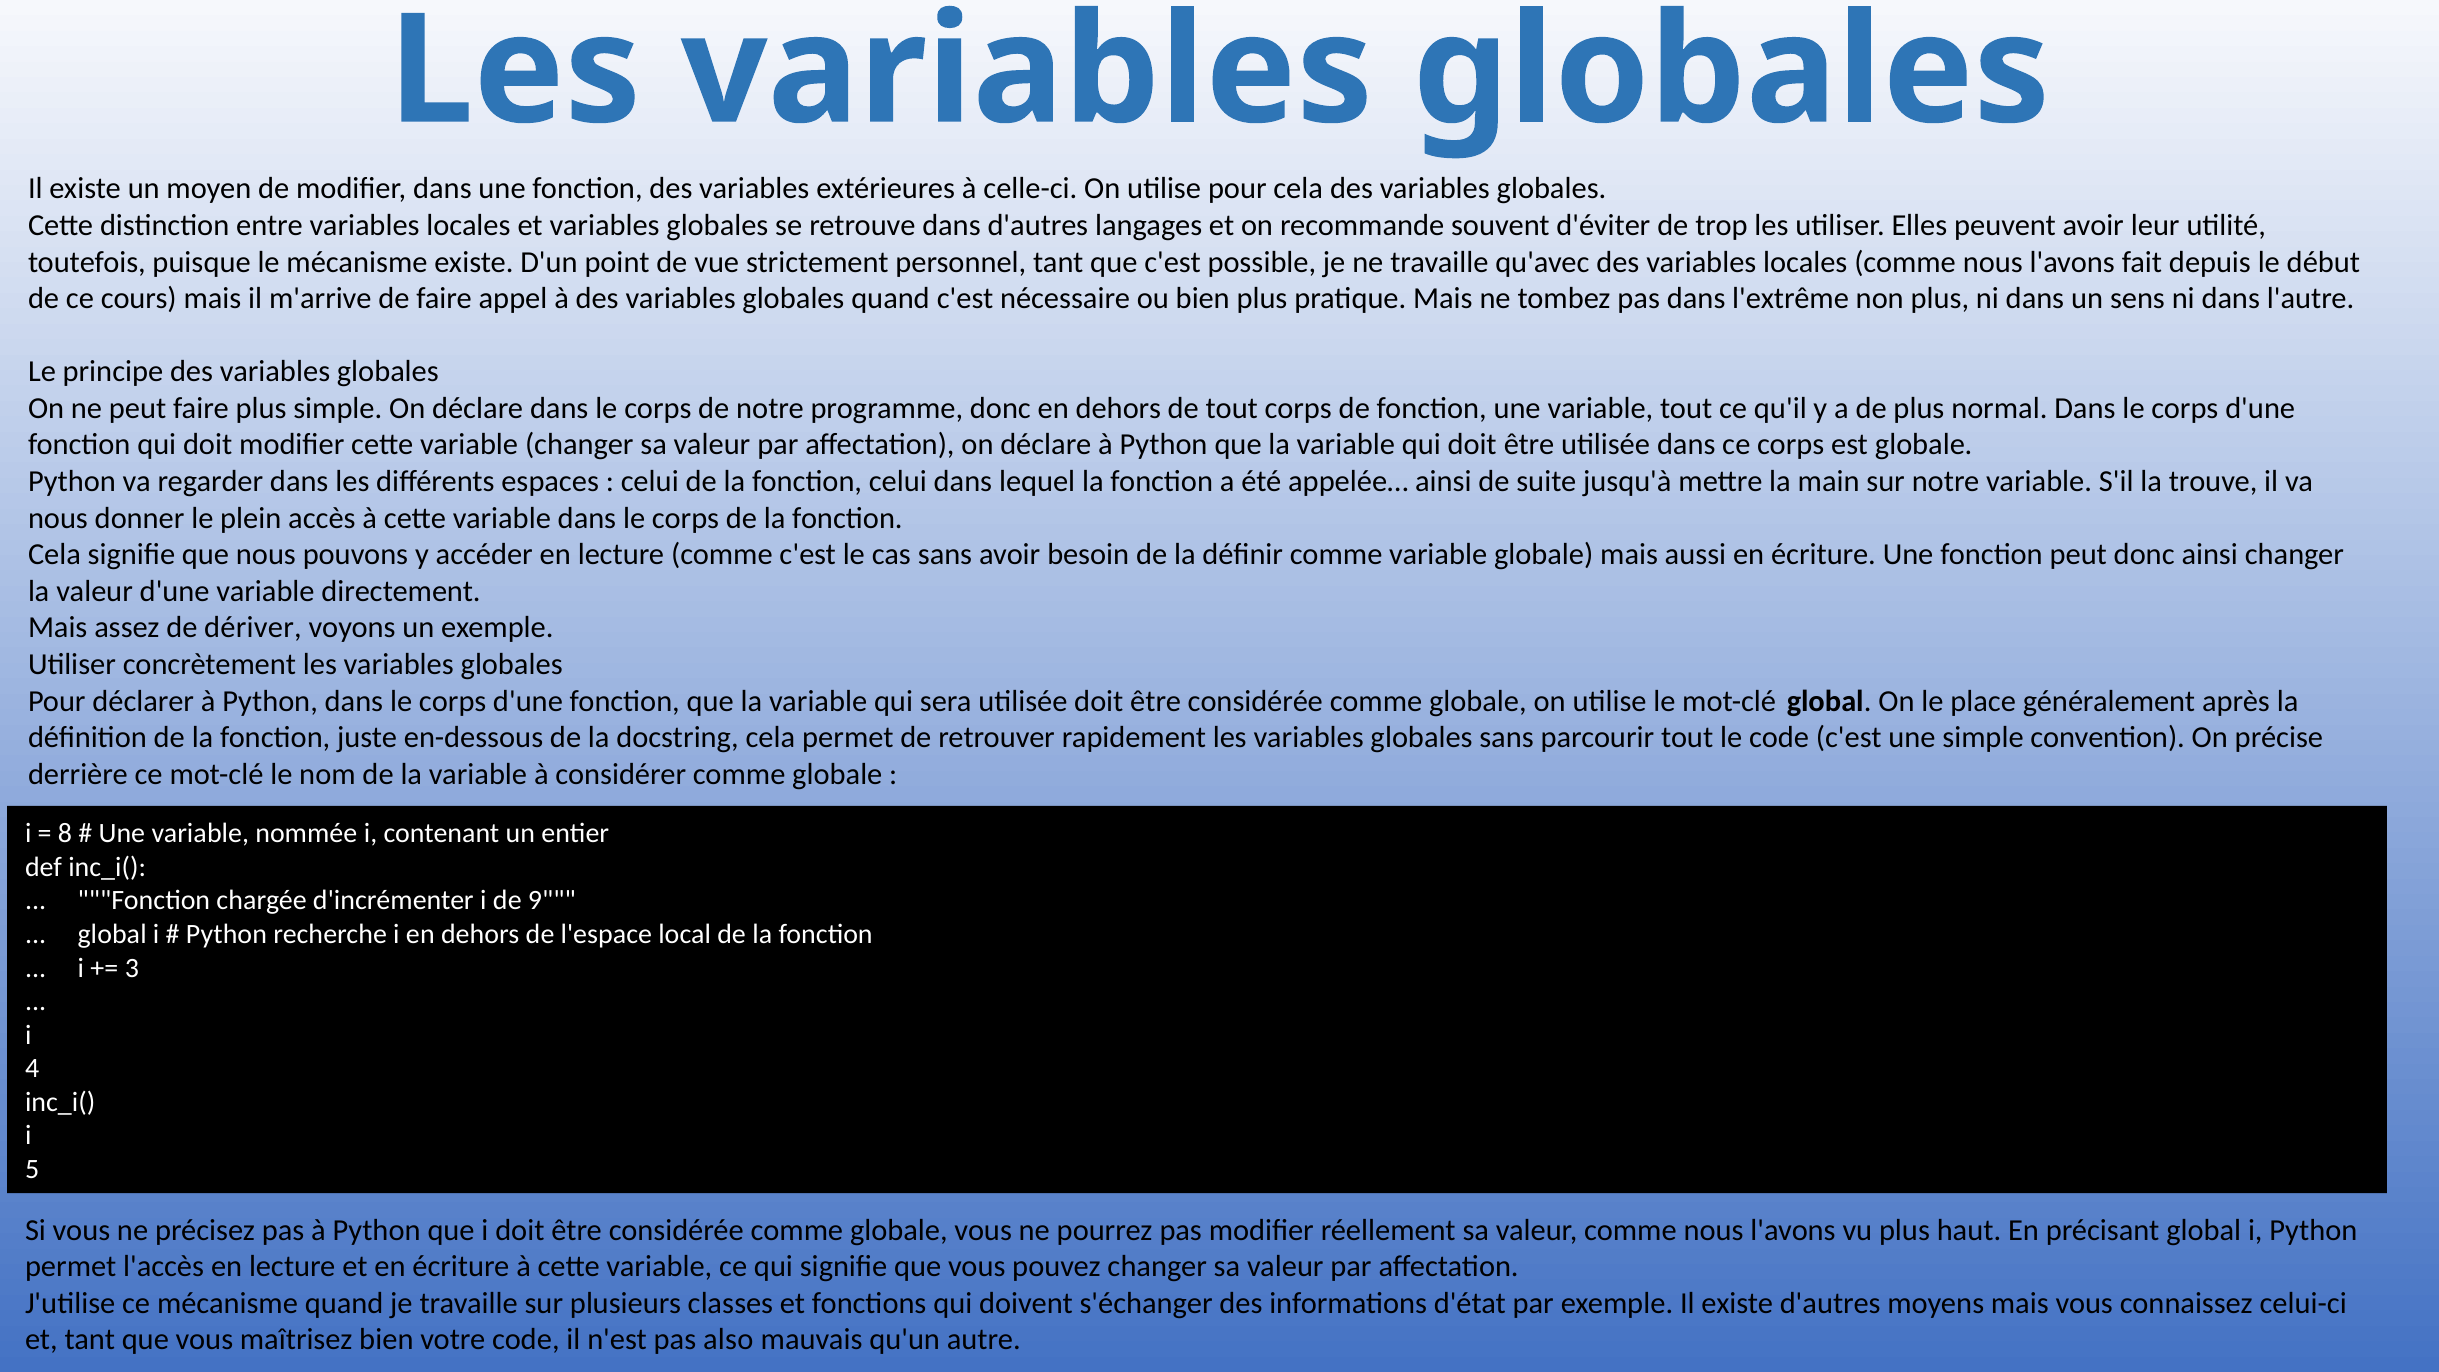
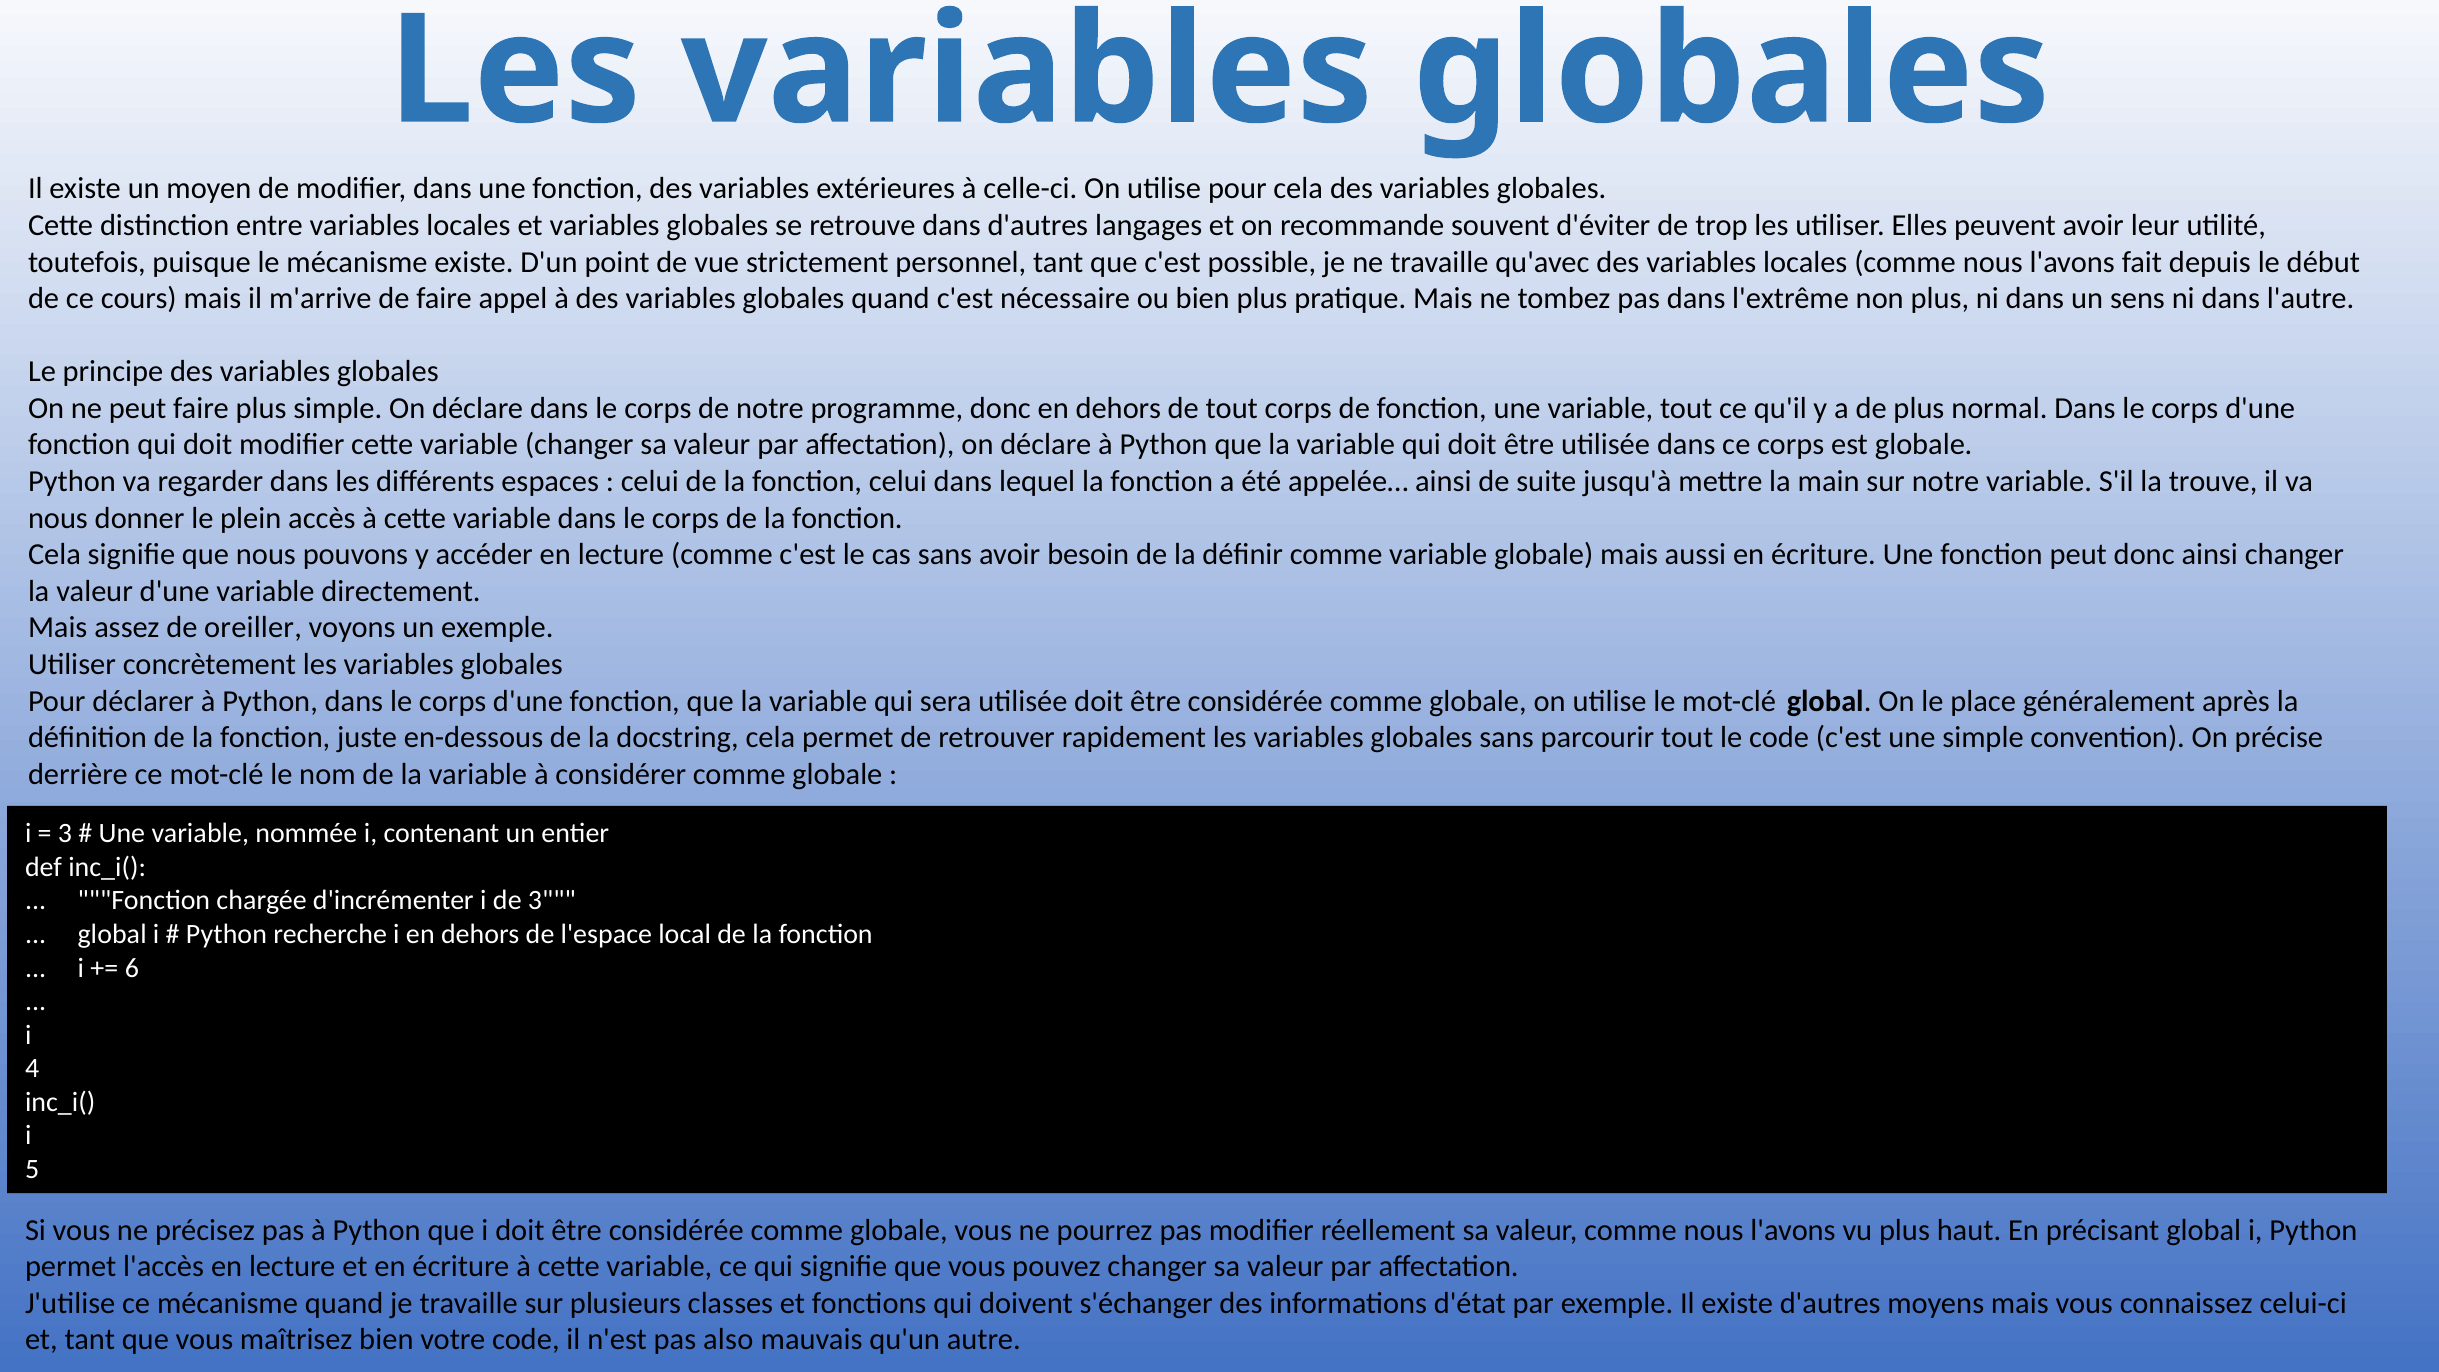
dériver: dériver -> oreiller
8 at (65, 834): 8 -> 3
de 9: 9 -> 3
3: 3 -> 6
